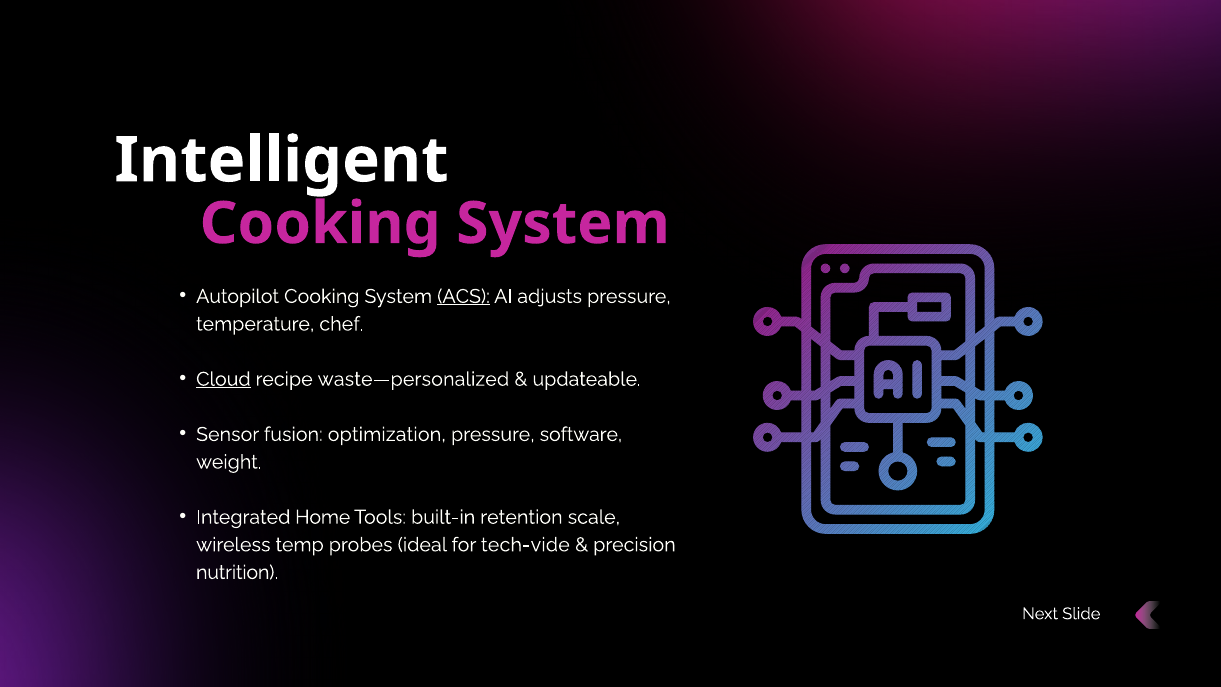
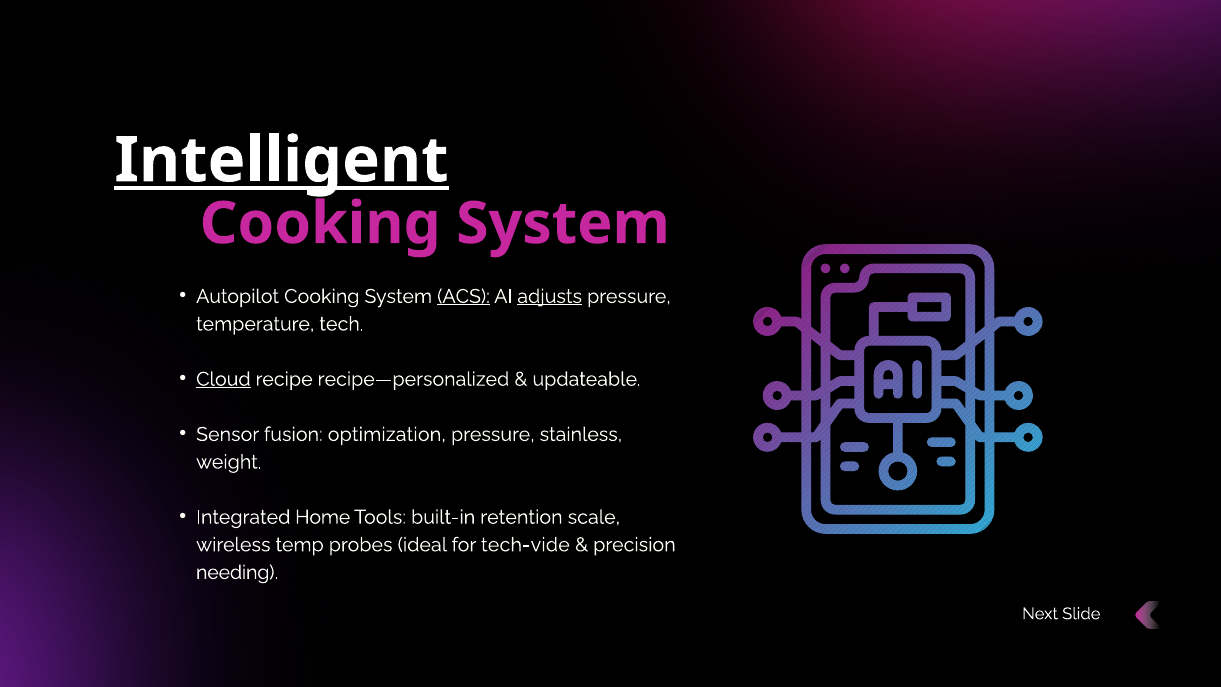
Intelligent underline: none -> present
adjusts underline: none -> present
chef: chef -> tech
waste—personalized: waste—personalized -> recipe—personalized
software: software -> stainless
nutrition: nutrition -> needing
